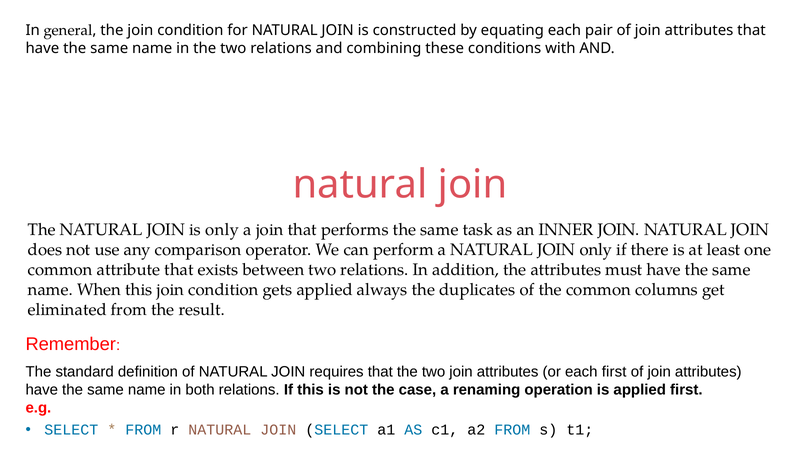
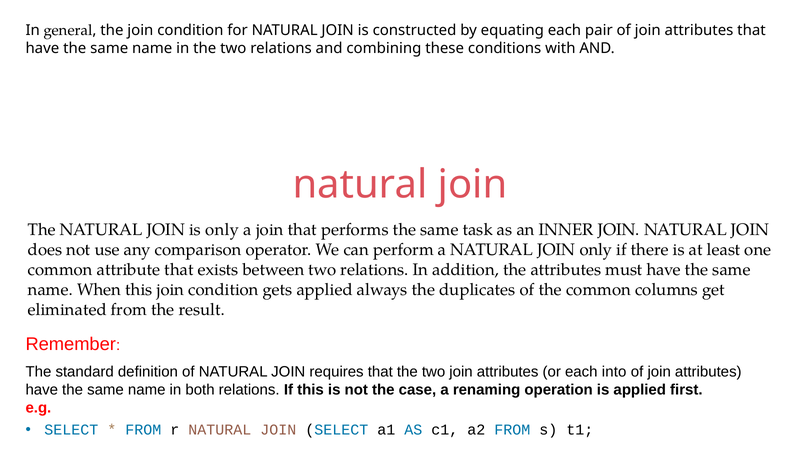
each first: first -> into
